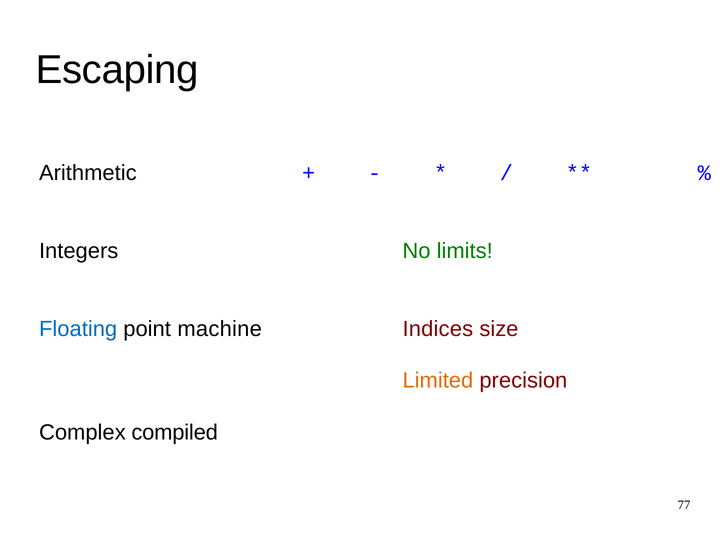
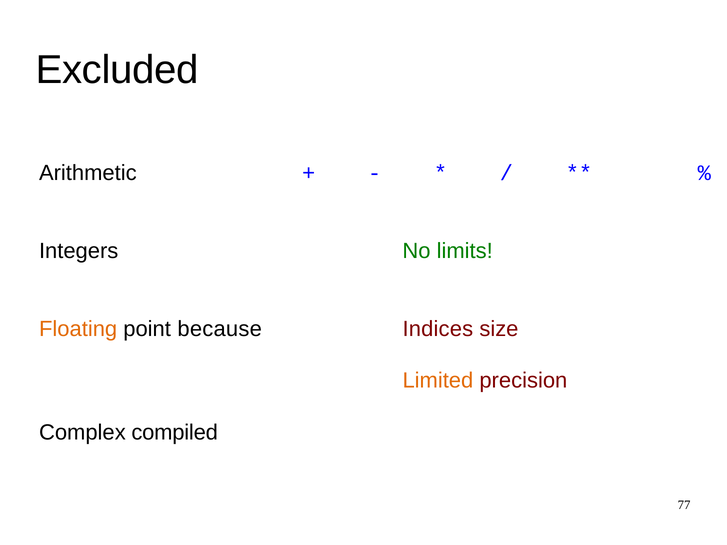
Escaping: Escaping -> Excluded
Floating colour: blue -> orange
machine: machine -> because
